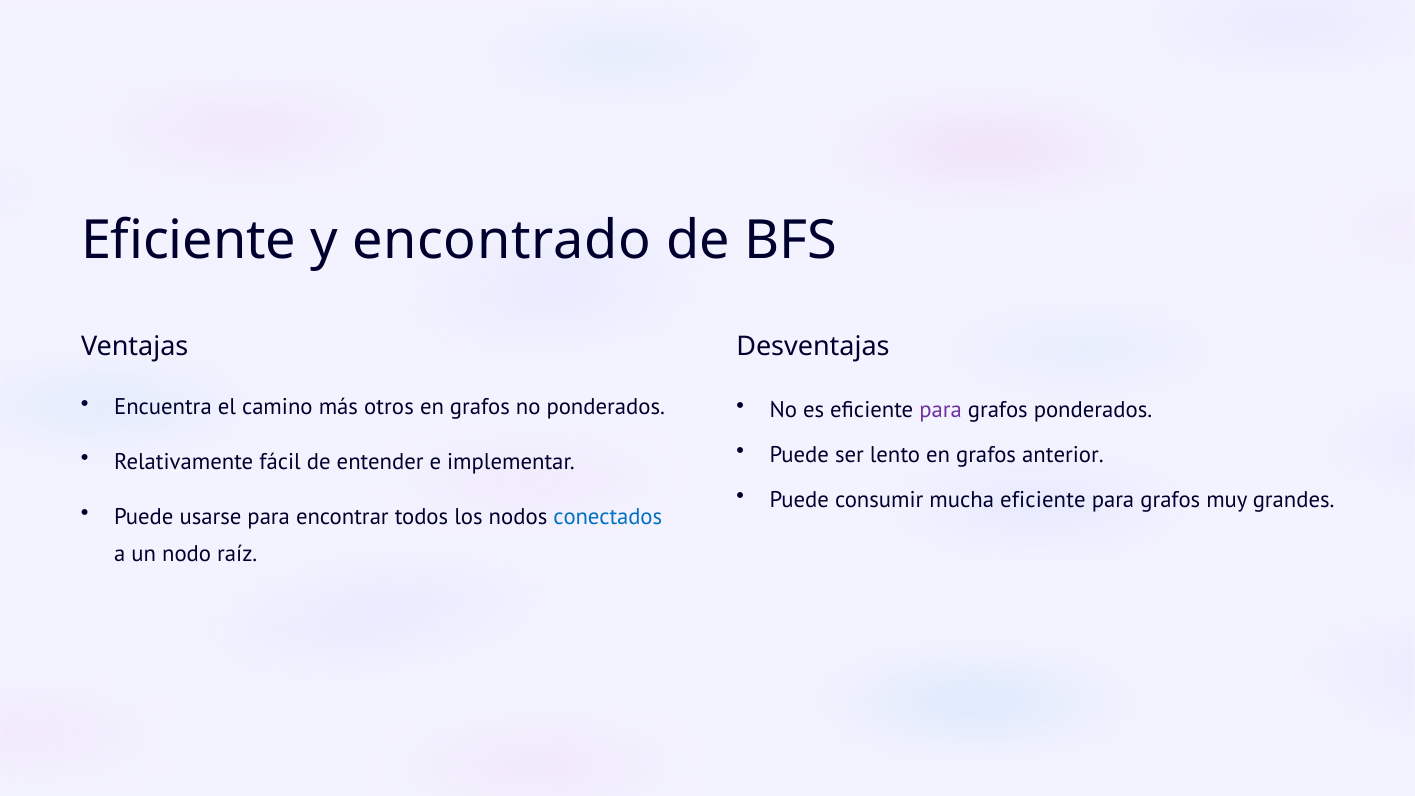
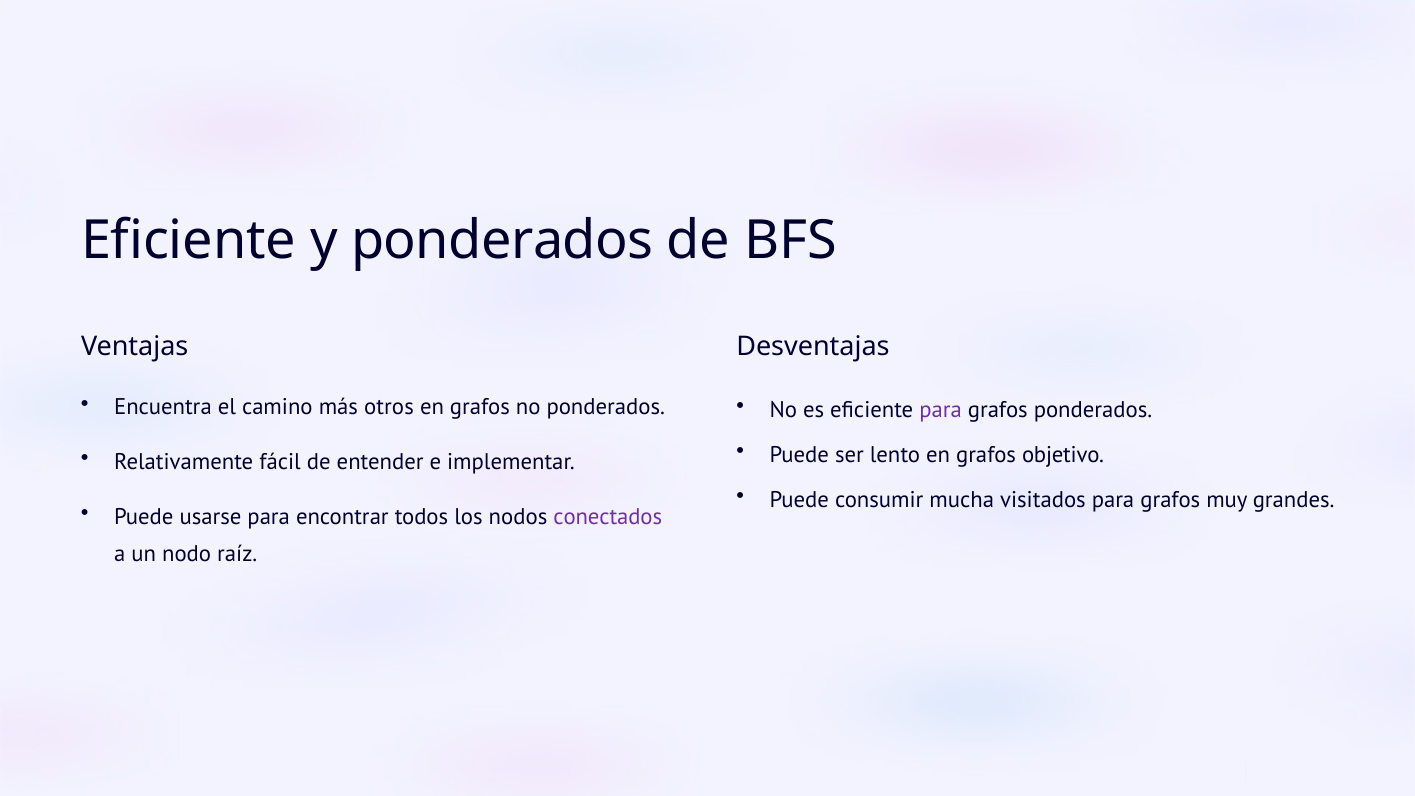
y encontrado: encontrado -> ponderados
anterior: anterior -> objetivo
mucha eficiente: eficiente -> visitados
conectados colour: blue -> purple
